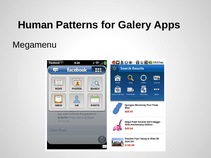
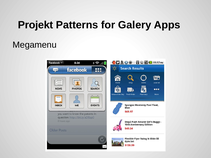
Human: Human -> Projekt
